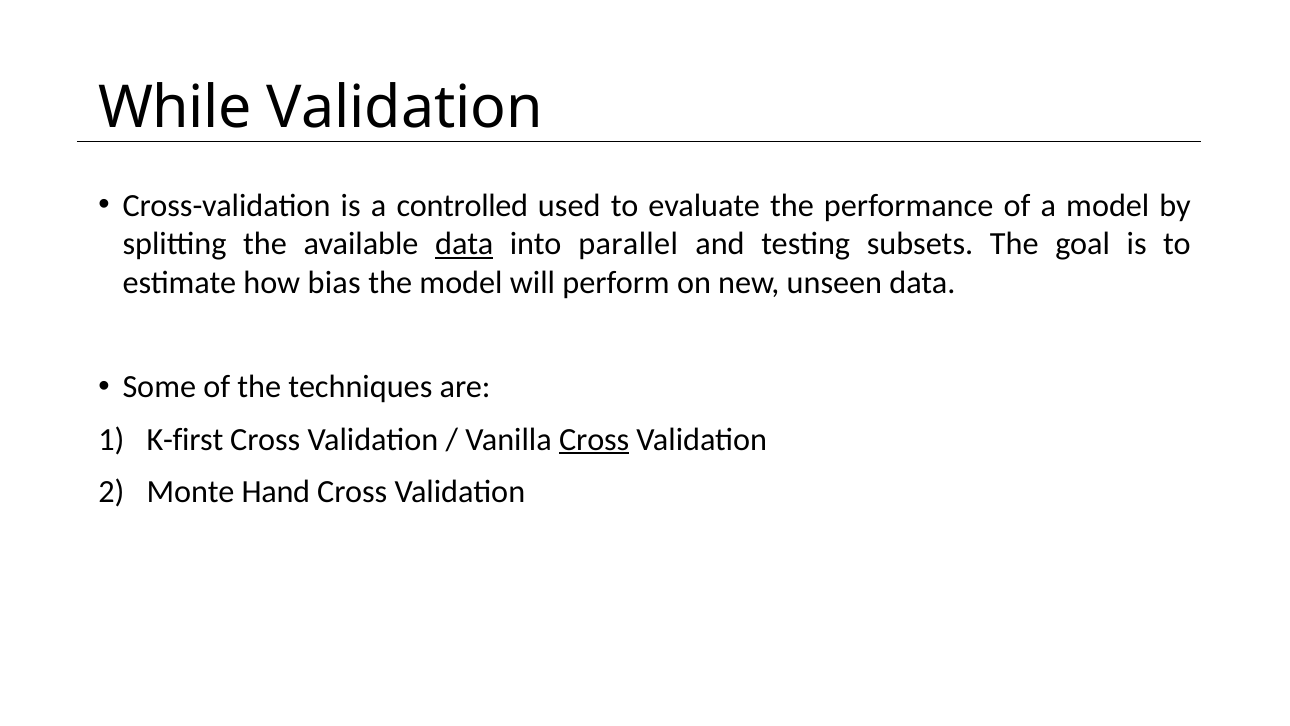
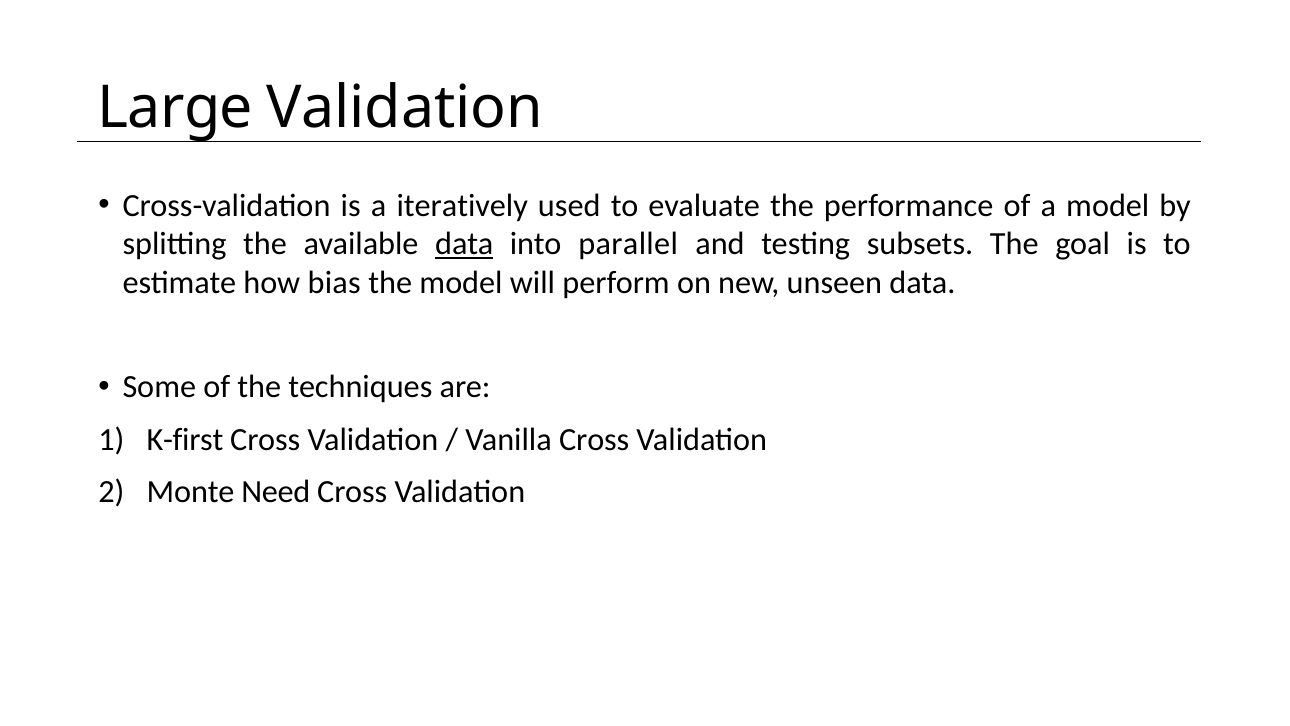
While: While -> Large
controlled: controlled -> iteratively
Cross at (594, 439) underline: present -> none
Hand: Hand -> Need
